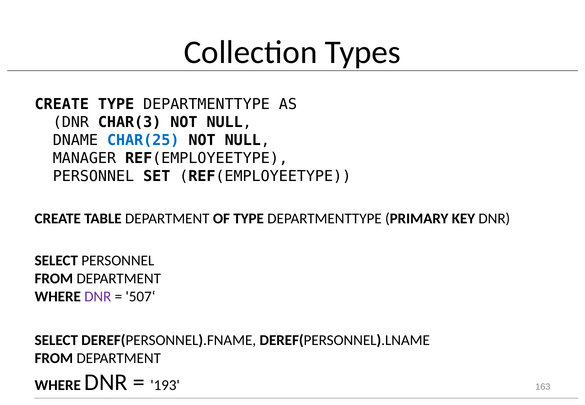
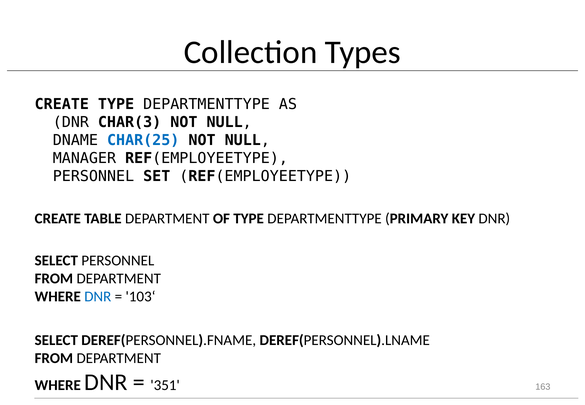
DNR at (98, 296) colour: purple -> blue
507‘: 507‘ -> 103‘
193: 193 -> 351
